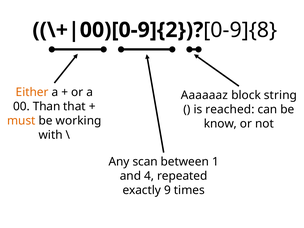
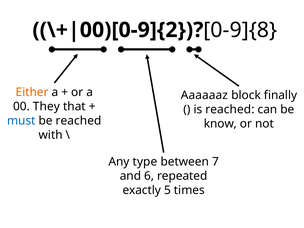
string: string -> finally
Than: Than -> They
must colour: orange -> blue
be working: working -> reached
scan: scan -> type
1: 1 -> 7
4: 4 -> 6
9: 9 -> 5
